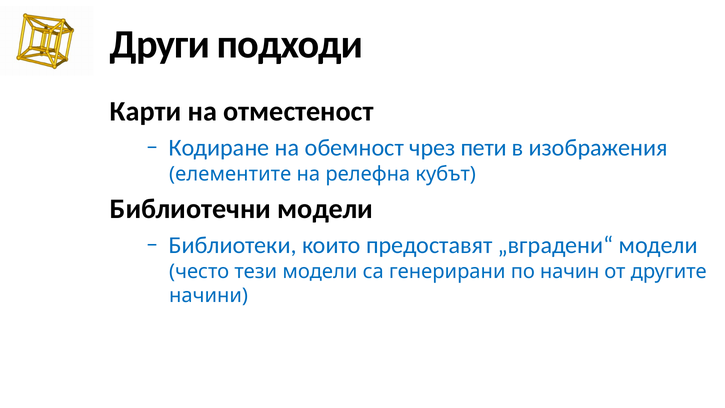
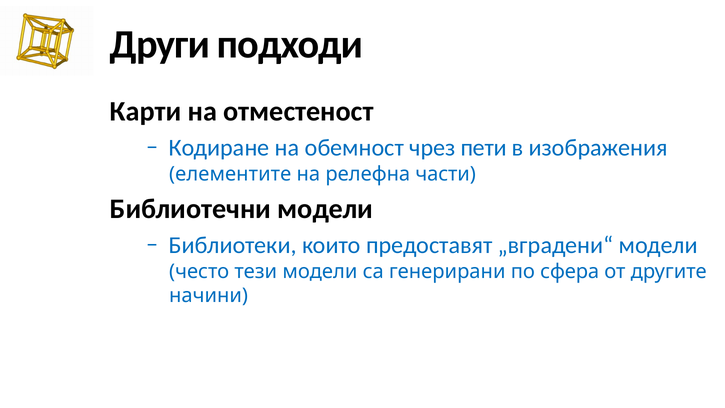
кубът: кубът -> части
начин: начин -> сфера
